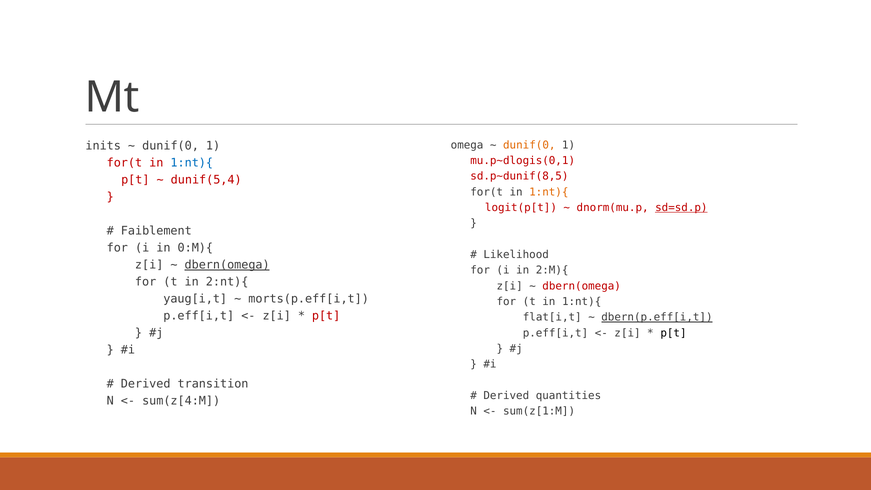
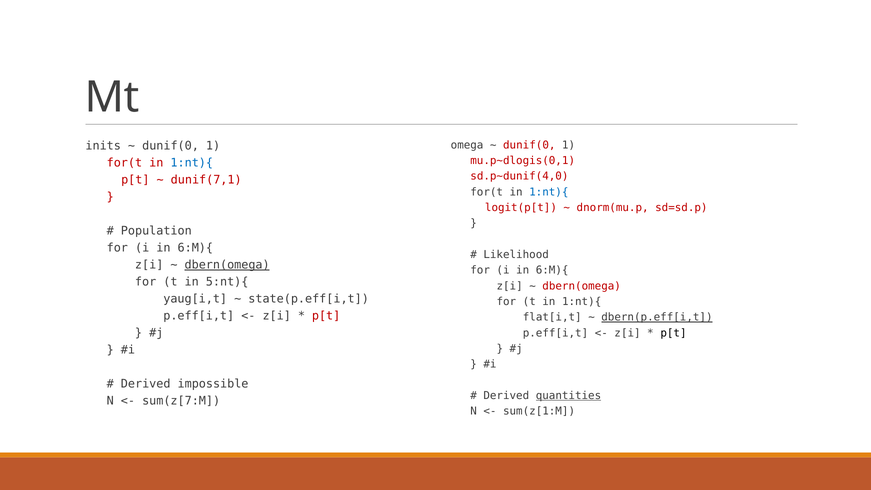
dunif(0 at (529, 145) colour: orange -> red
sd.p~dunif(8,5: sd.p~dunif(8,5 -> sd.p~dunif(4,0
dunif(5,4: dunif(5,4 -> dunif(7,1
1:nt){ at (549, 192) colour: orange -> blue
sd=sd.p underline: present -> none
Faiblement: Faiblement -> Population
0:M){ at (195, 248): 0:M){ -> 6:M){
2:M){ at (552, 270): 2:M){ -> 6:M){
2:nt){: 2:nt){ -> 5:nt){
morts(p.eff[i,t: morts(p.eff[i,t -> state(p.eff[i,t
transition: transition -> impossible
quantities underline: none -> present
sum(z[4:M: sum(z[4:M -> sum(z[7:M
